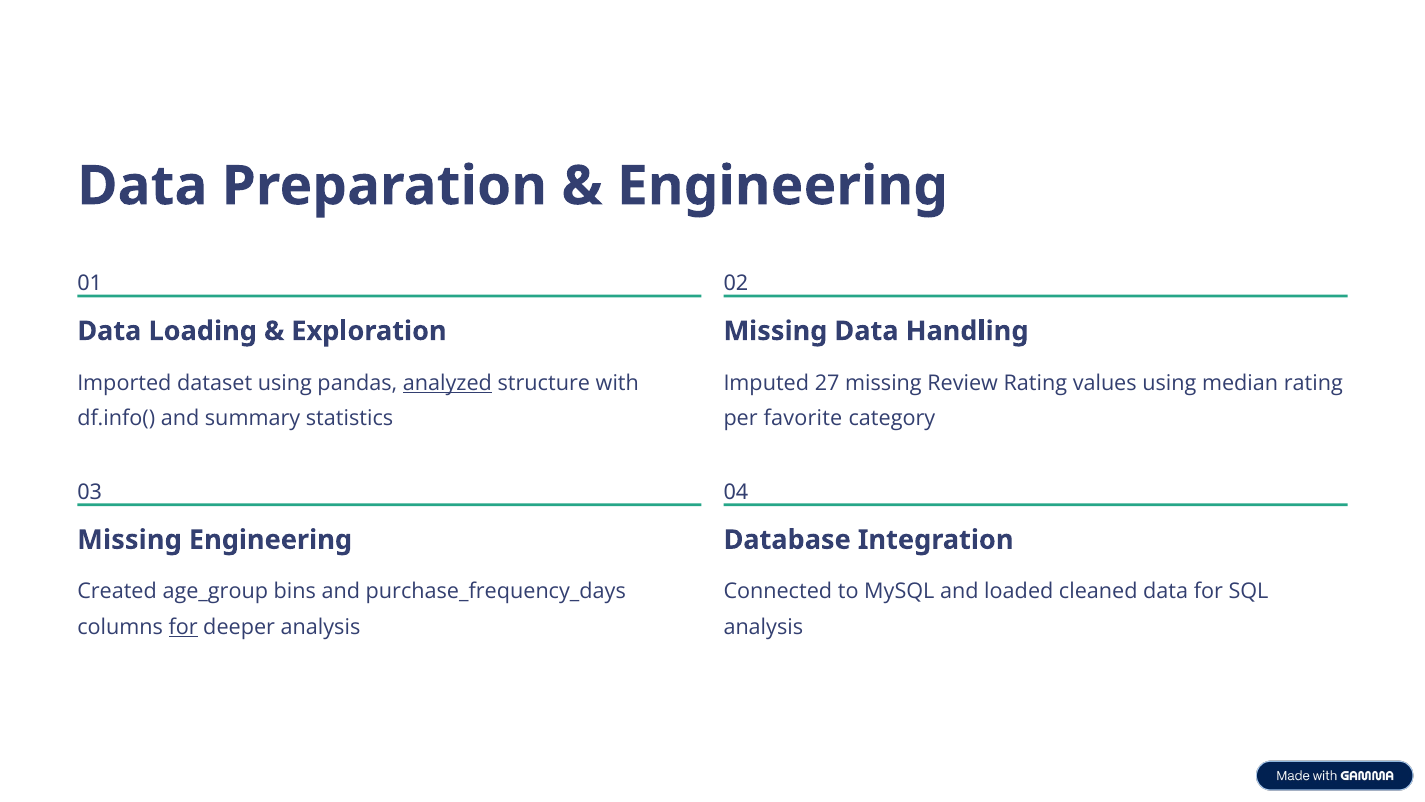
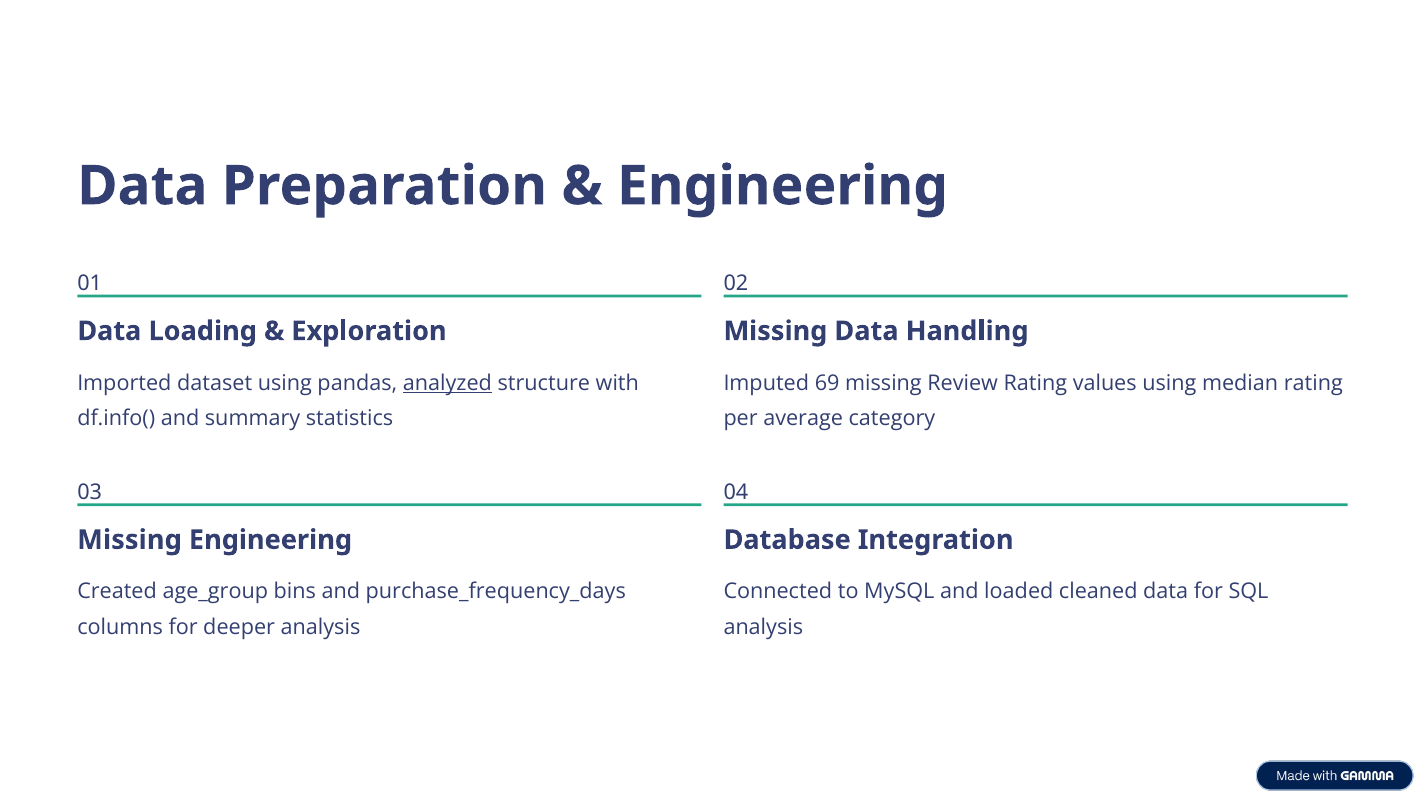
27: 27 -> 69
favorite: favorite -> average
for at (183, 627) underline: present -> none
